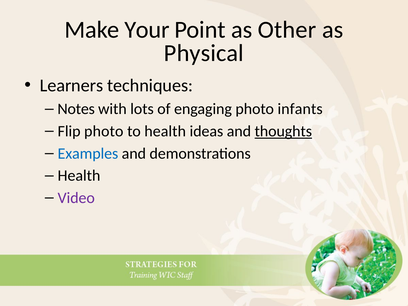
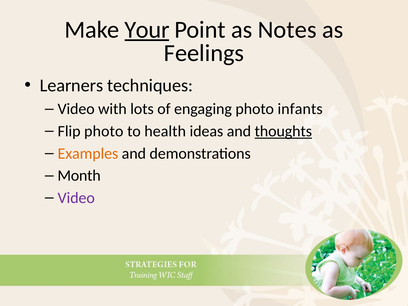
Your underline: none -> present
Other: Other -> Notes
Physical: Physical -> Feelings
Notes at (76, 109): Notes -> Video
Examples colour: blue -> orange
Health at (79, 176): Health -> Month
